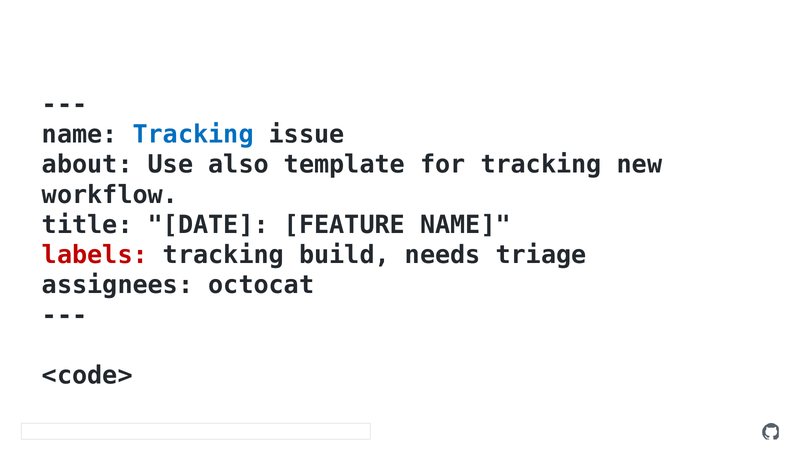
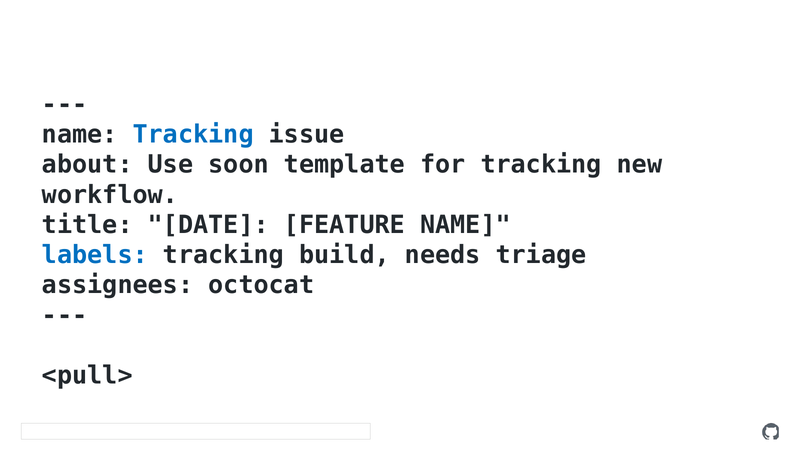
also: also -> soon
labels colour: red -> blue
<code>: <code> -> <pull>
